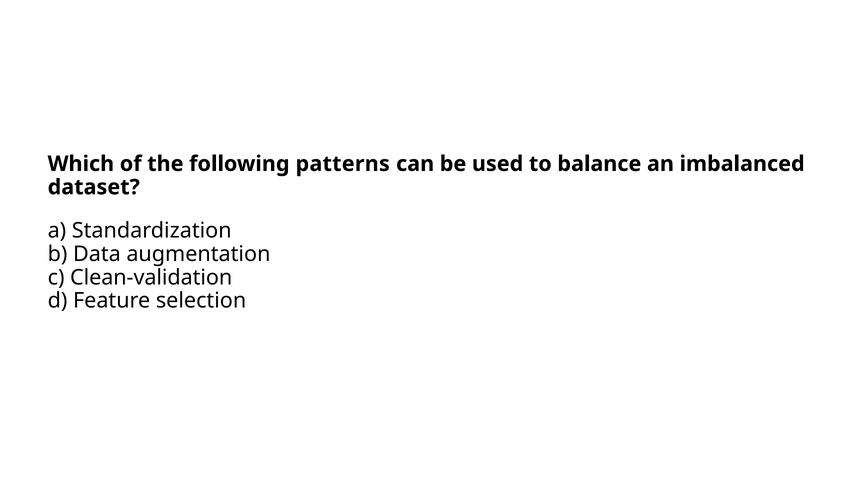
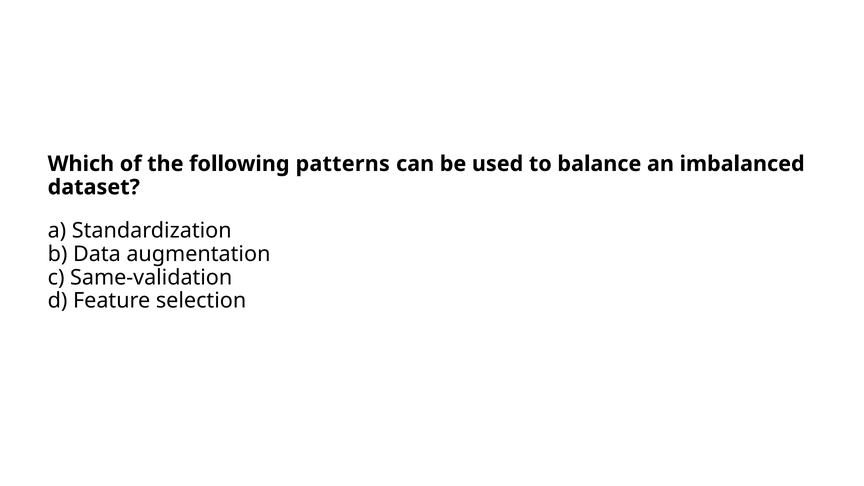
Clean-validation: Clean-validation -> Same-validation
